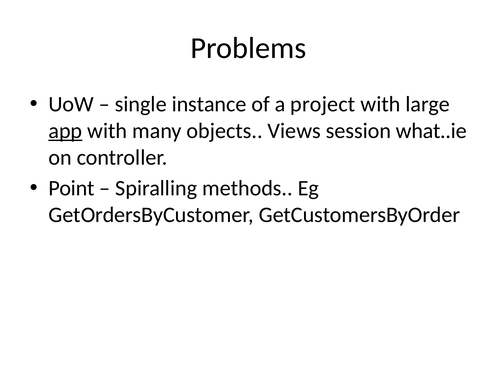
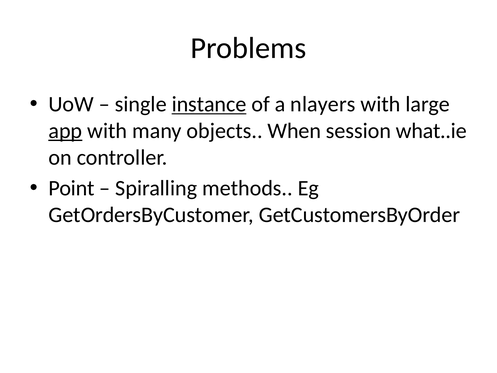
instance underline: none -> present
project: project -> nlayers
Views: Views -> When
